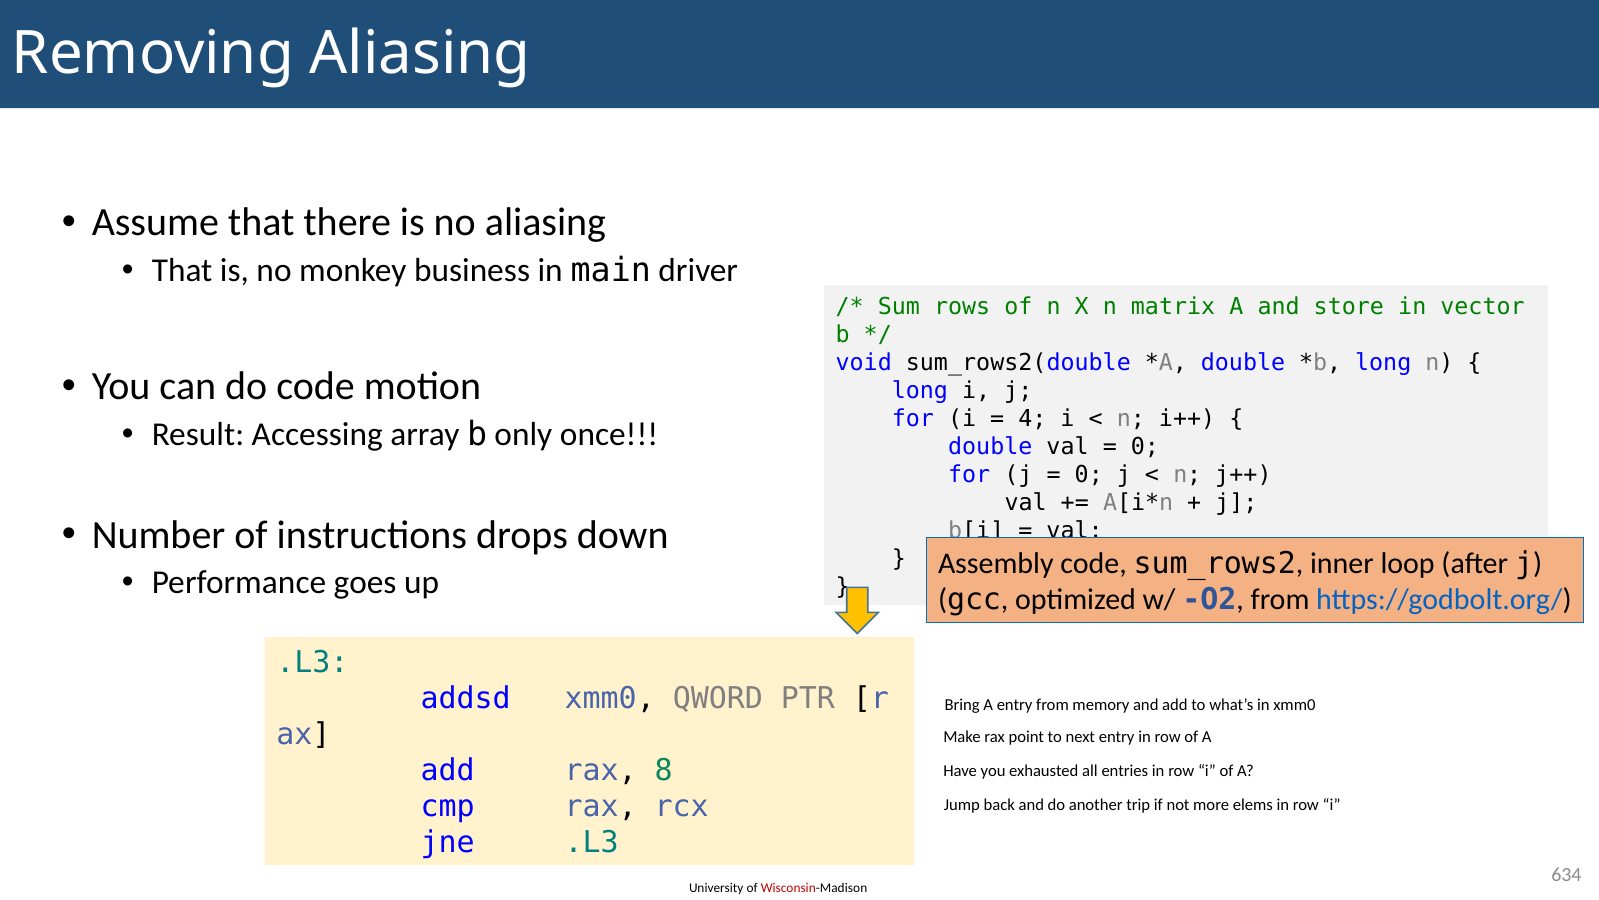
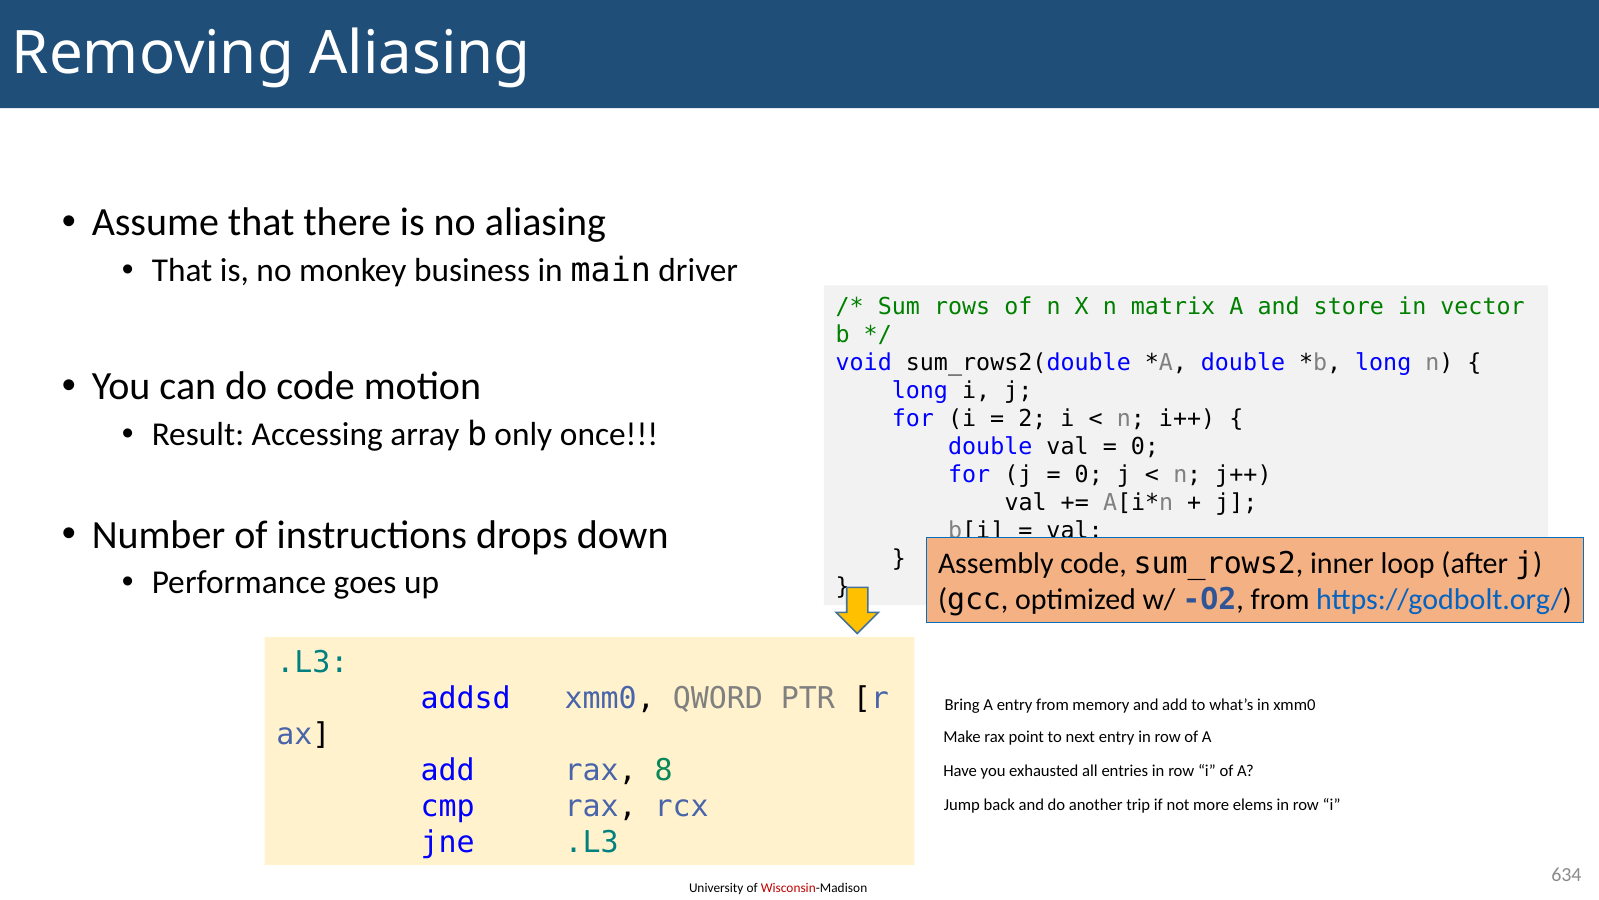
4: 4 -> 2
